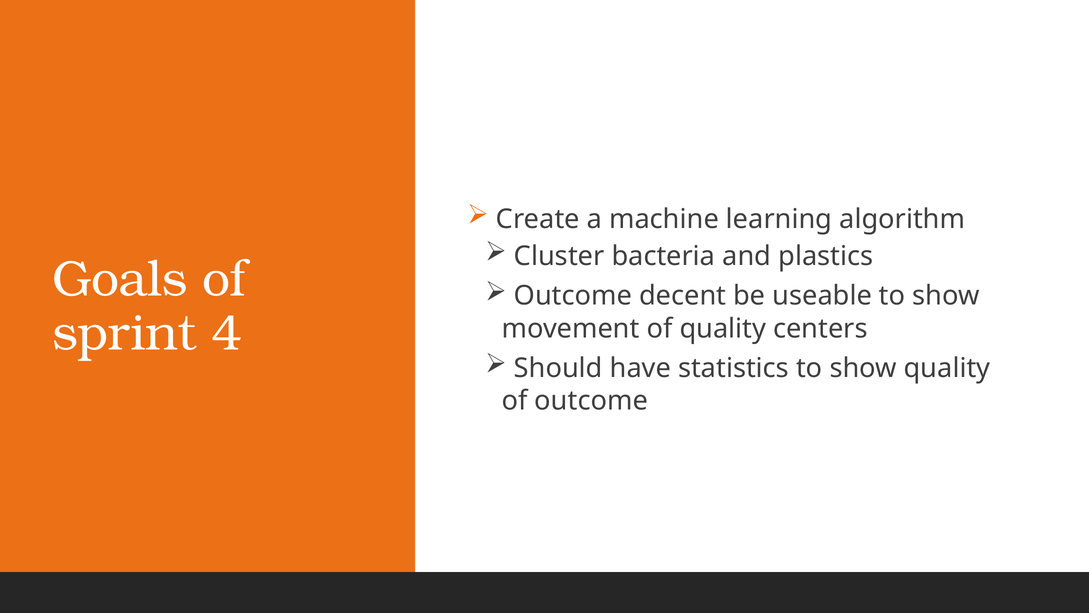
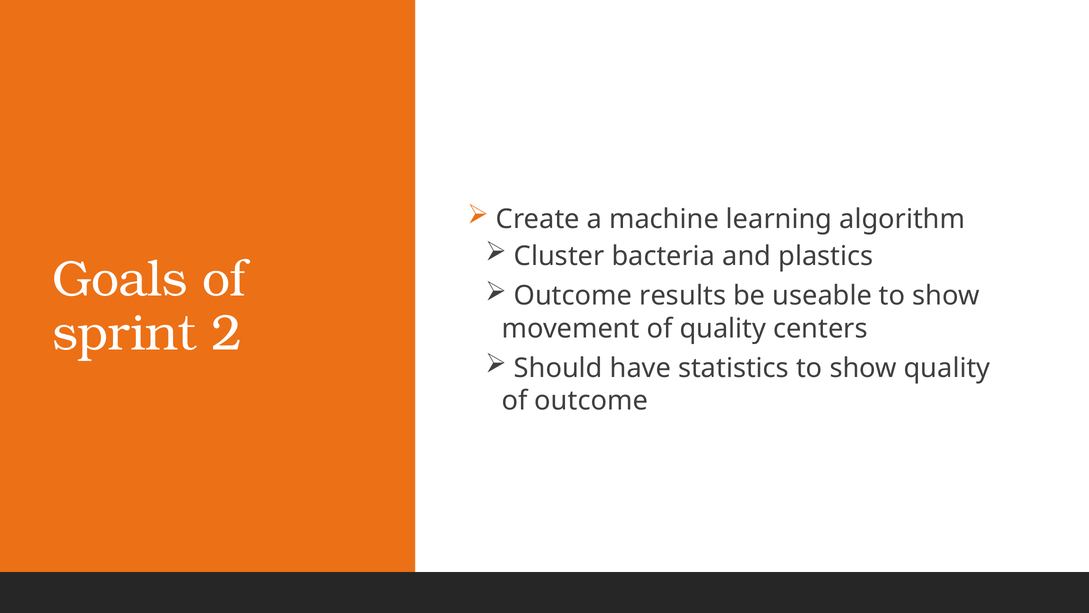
decent: decent -> results
4: 4 -> 2
